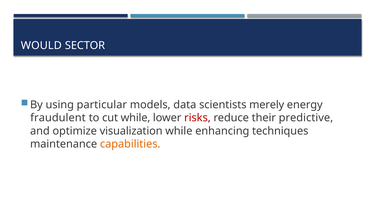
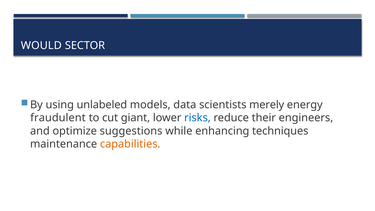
particular: particular -> unlabeled
cut while: while -> giant
risks colour: red -> blue
predictive: predictive -> engineers
visualization: visualization -> suggestions
